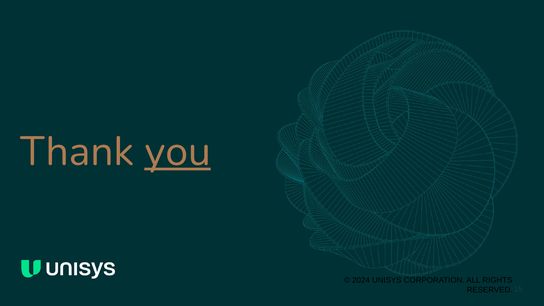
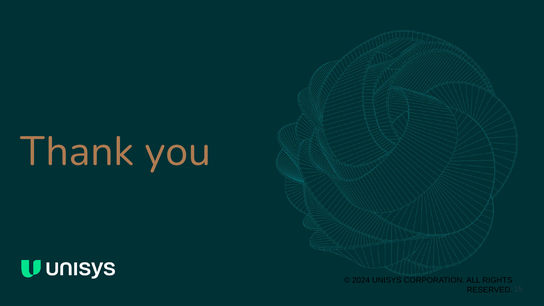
you underline: present -> none
